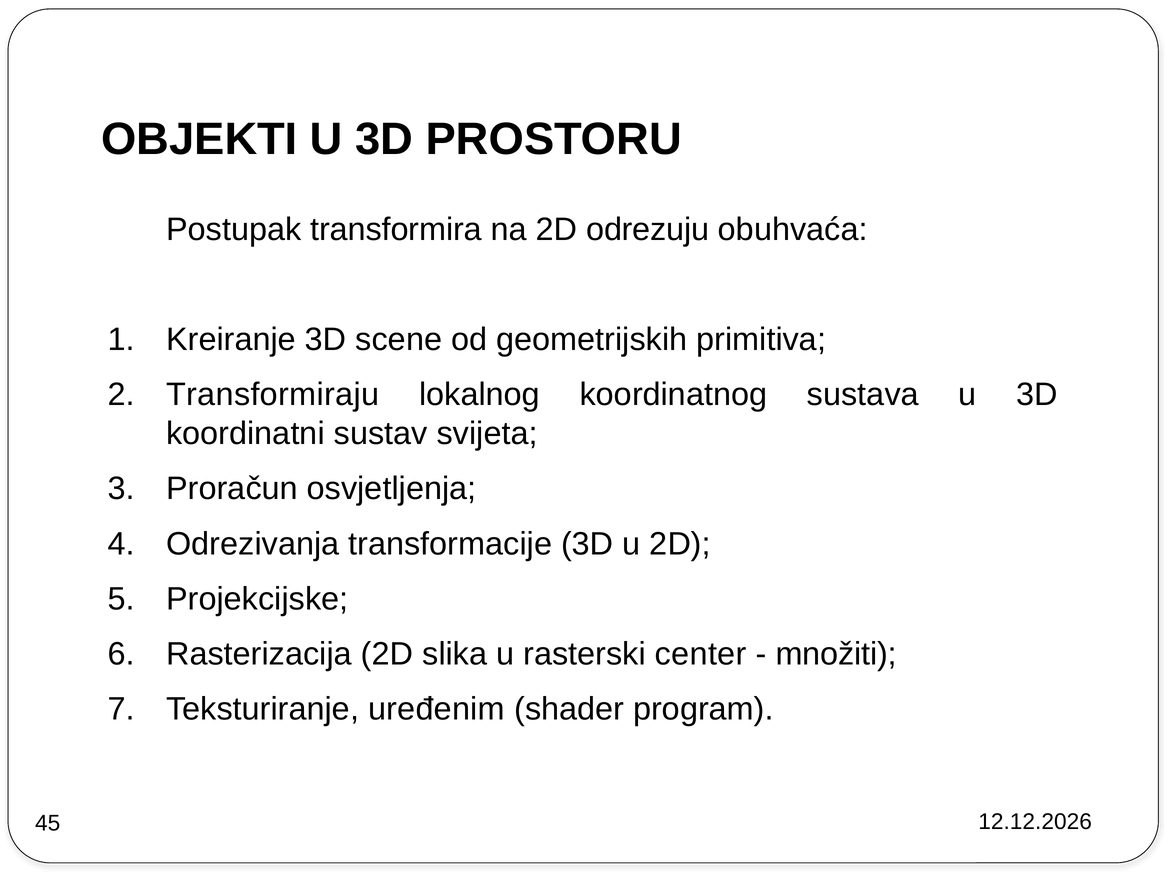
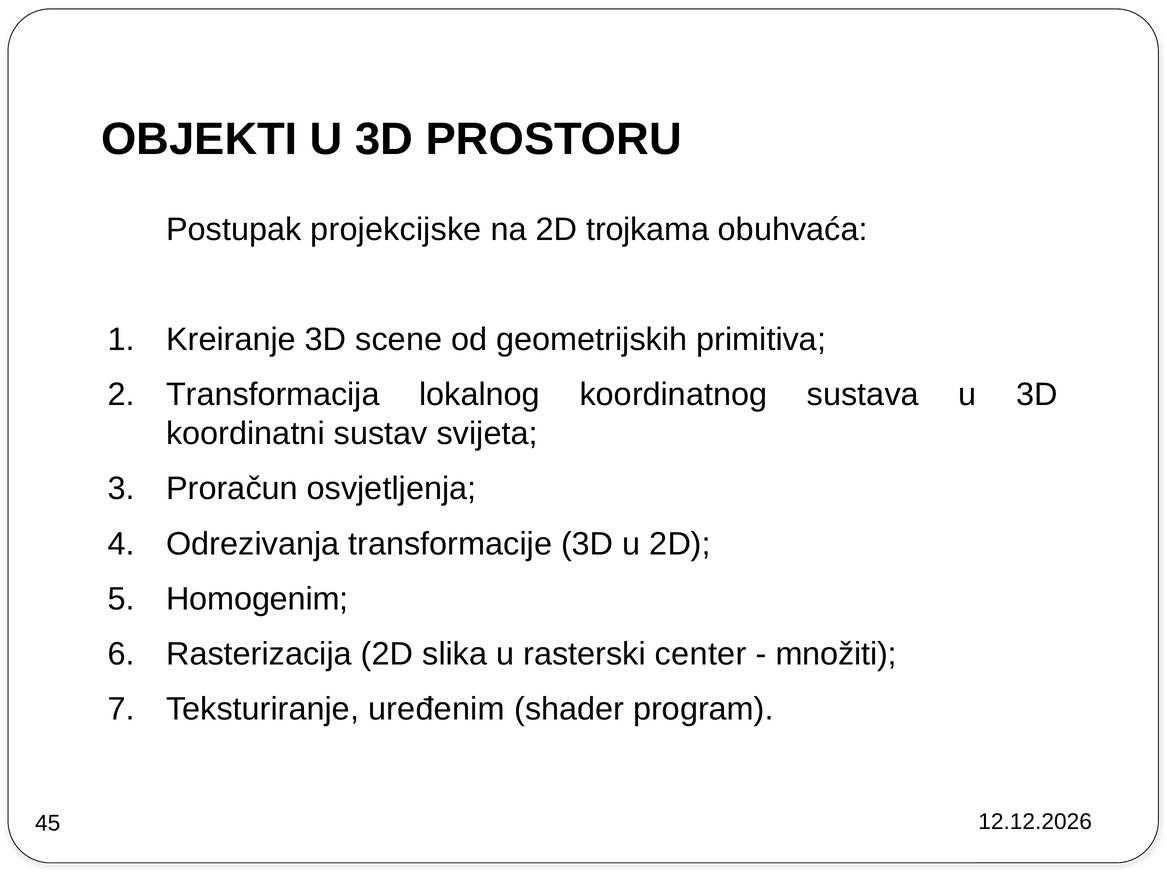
transformira: transformira -> projekcijske
odrezuju: odrezuju -> trojkama
Transformiraju: Transformiraju -> Transformacija
Projekcijske: Projekcijske -> Homogenim
